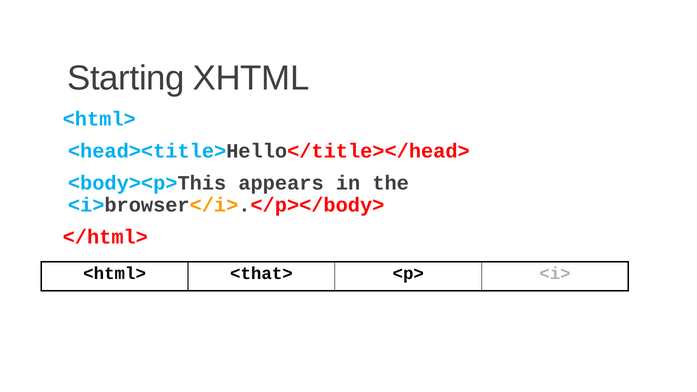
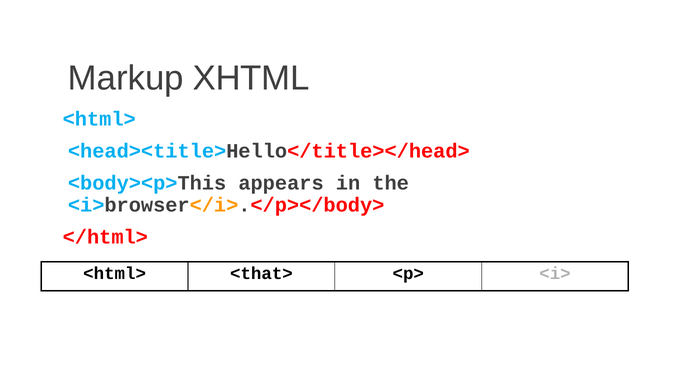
Starting: Starting -> Markup
